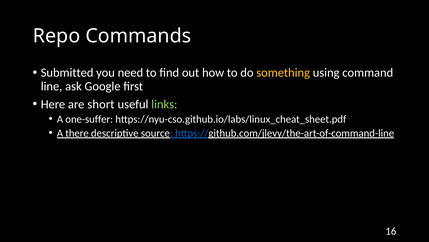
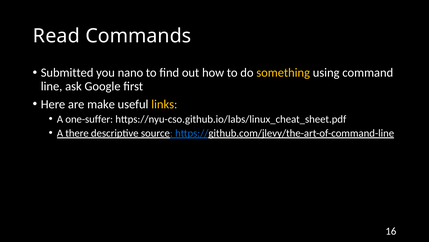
Repo: Repo -> Read
need: need -> nano
short: short -> make
links colour: light green -> yellow
